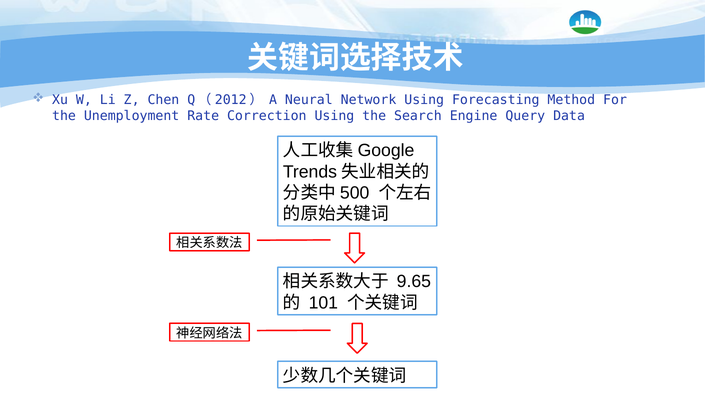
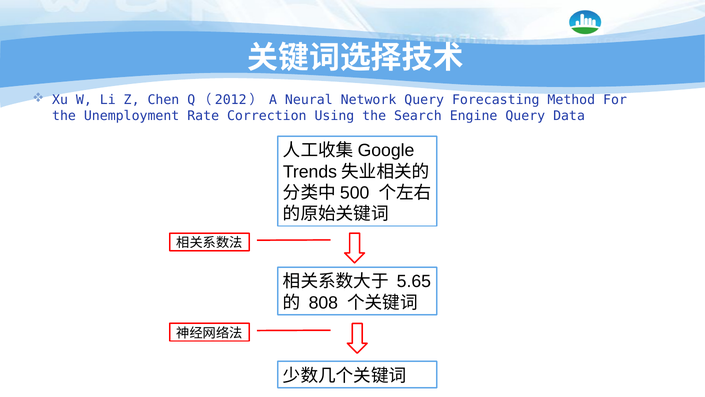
Network Using: Using -> Query
9.65: 9.65 -> 5.65
101: 101 -> 808
